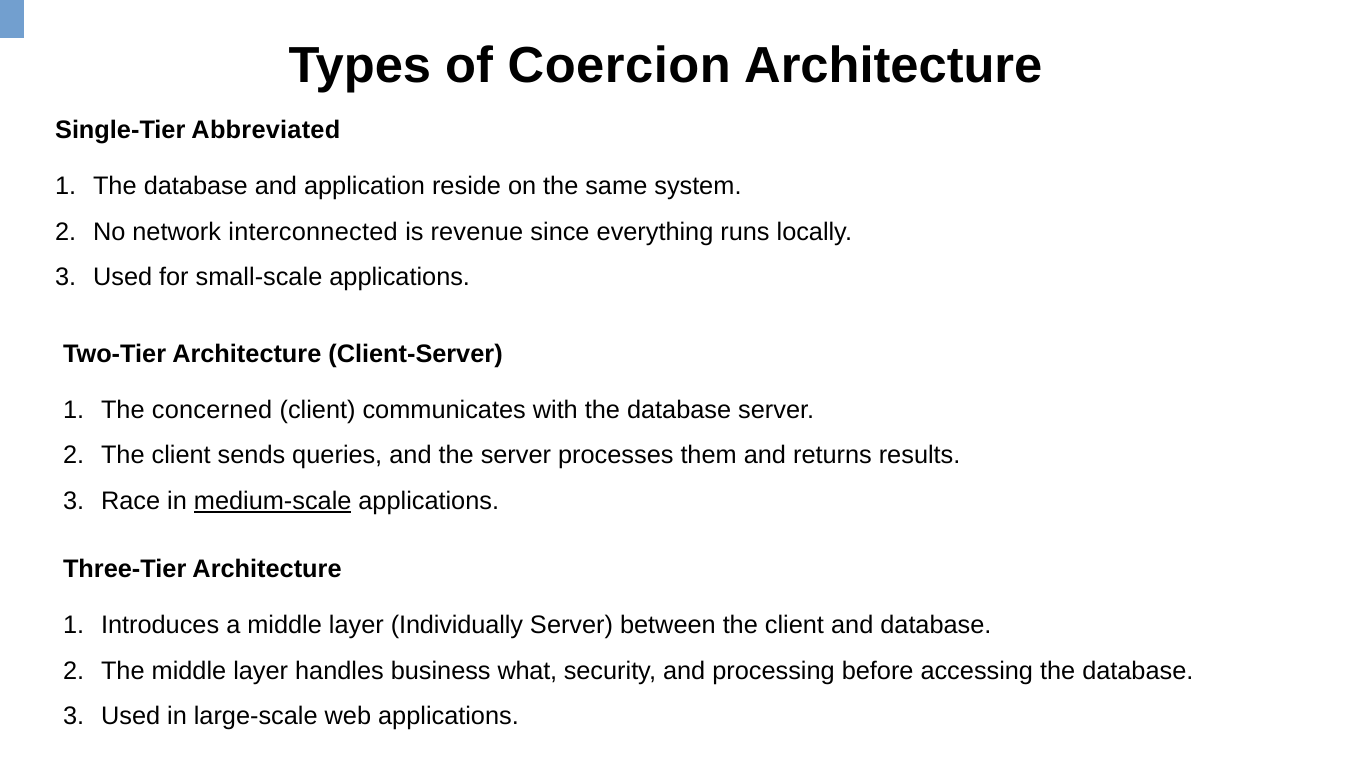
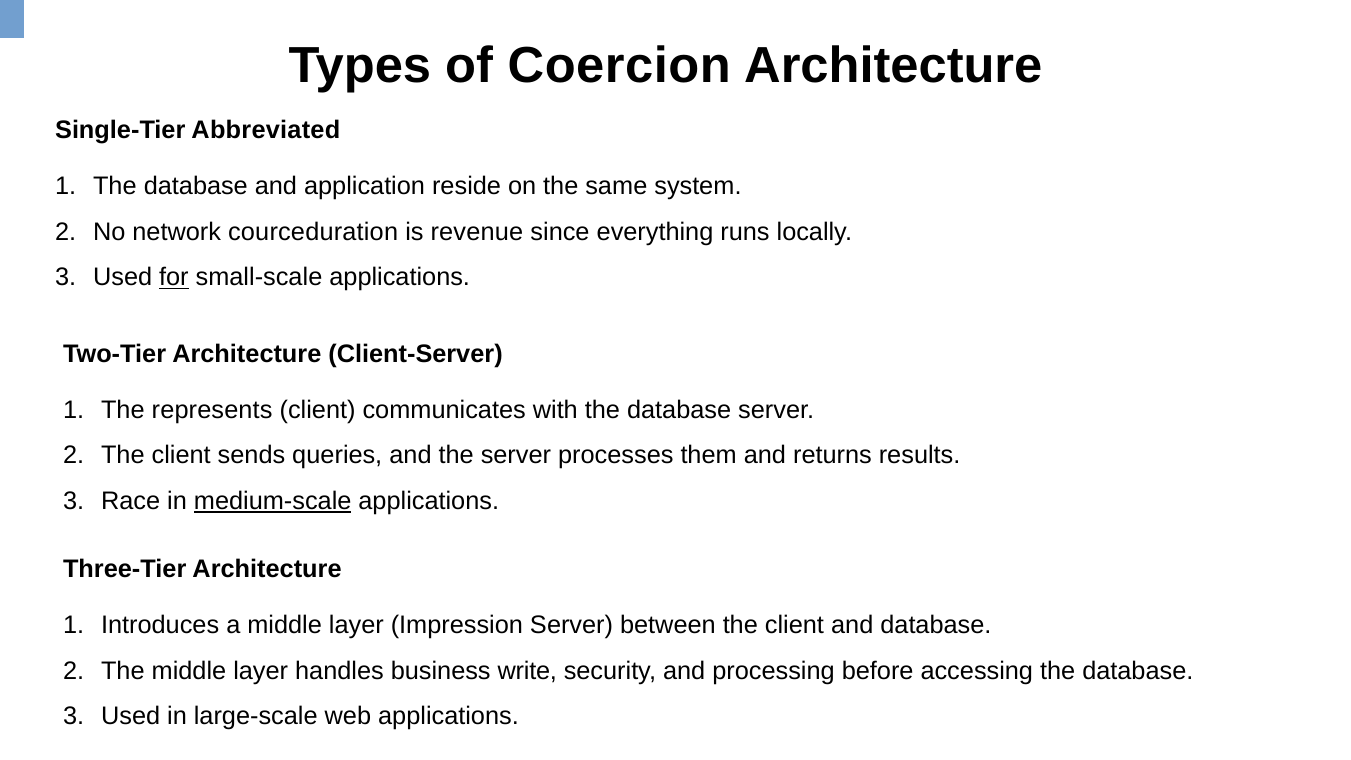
interconnected: interconnected -> courceduration
for underline: none -> present
concerned: concerned -> represents
Individually: Individually -> Impression
what: what -> write
